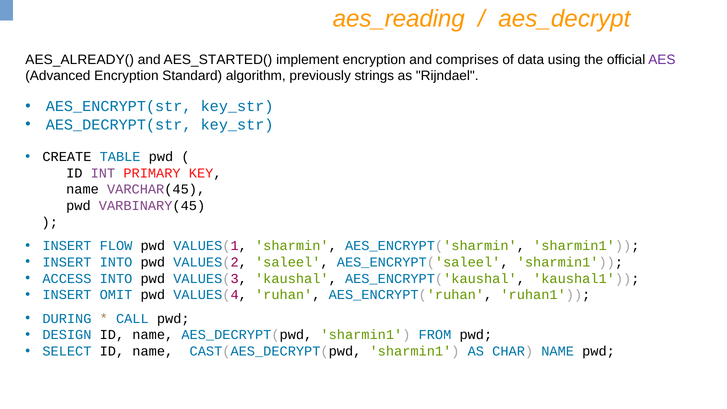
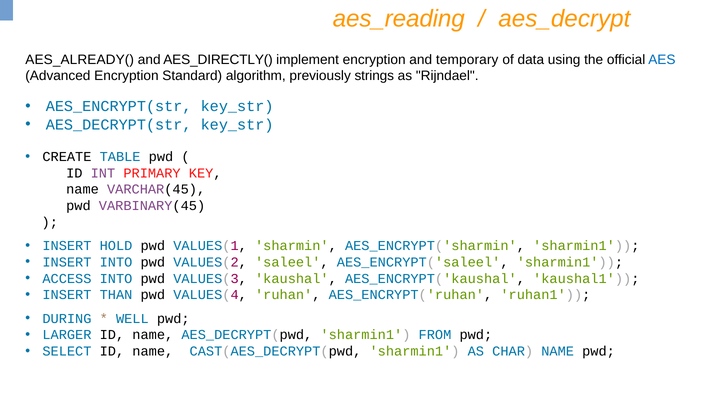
AES_STARTED(: AES_STARTED( -> AES_DIRECTLY(
comprises: comprises -> temporary
AES colour: purple -> blue
FLOW: FLOW -> HOLD
OMIT: OMIT -> THAN
CALL: CALL -> WELL
DESIGN: DESIGN -> LARGER
